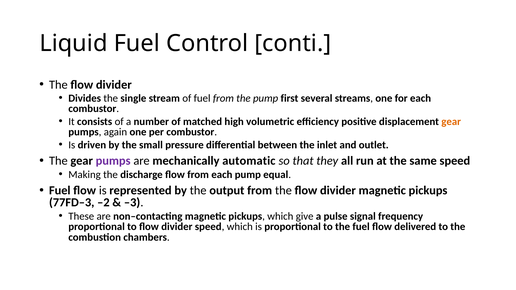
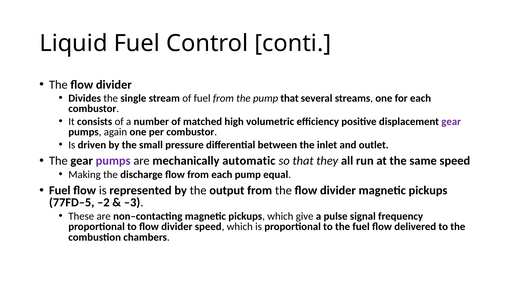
pump first: first -> that
gear at (451, 122) colour: orange -> purple
77FD–3: 77FD–3 -> 77FD–5
